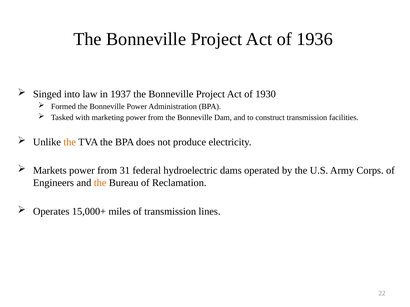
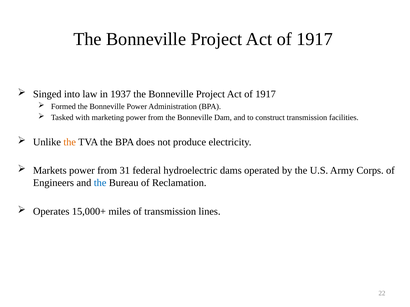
1936 at (315, 39): 1936 -> 1917
1930 at (266, 94): 1930 -> 1917
the at (100, 183) colour: orange -> blue
